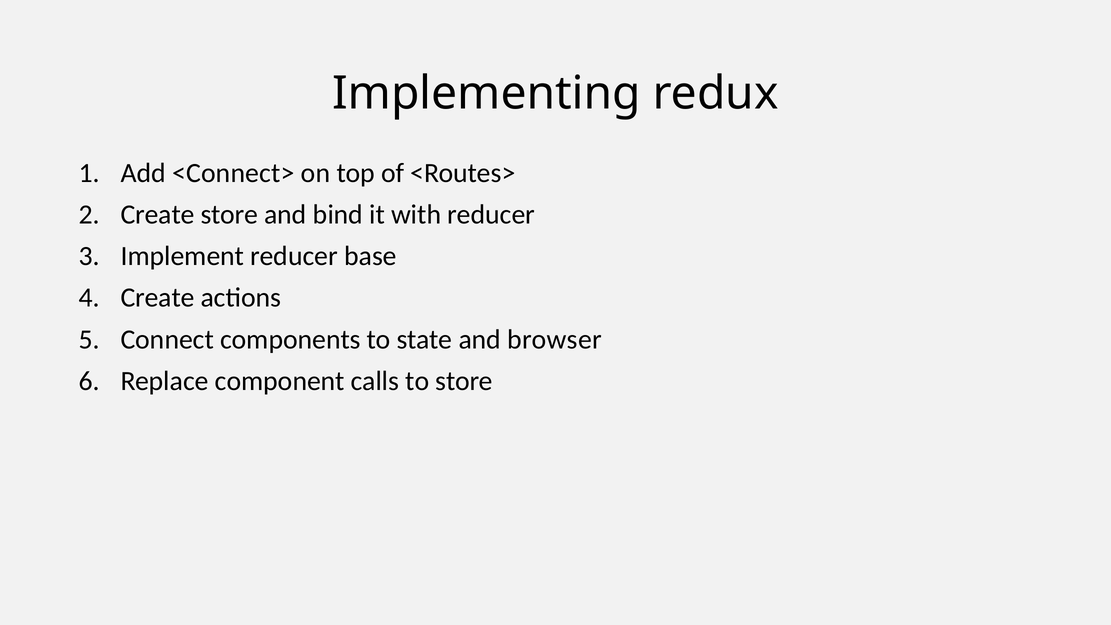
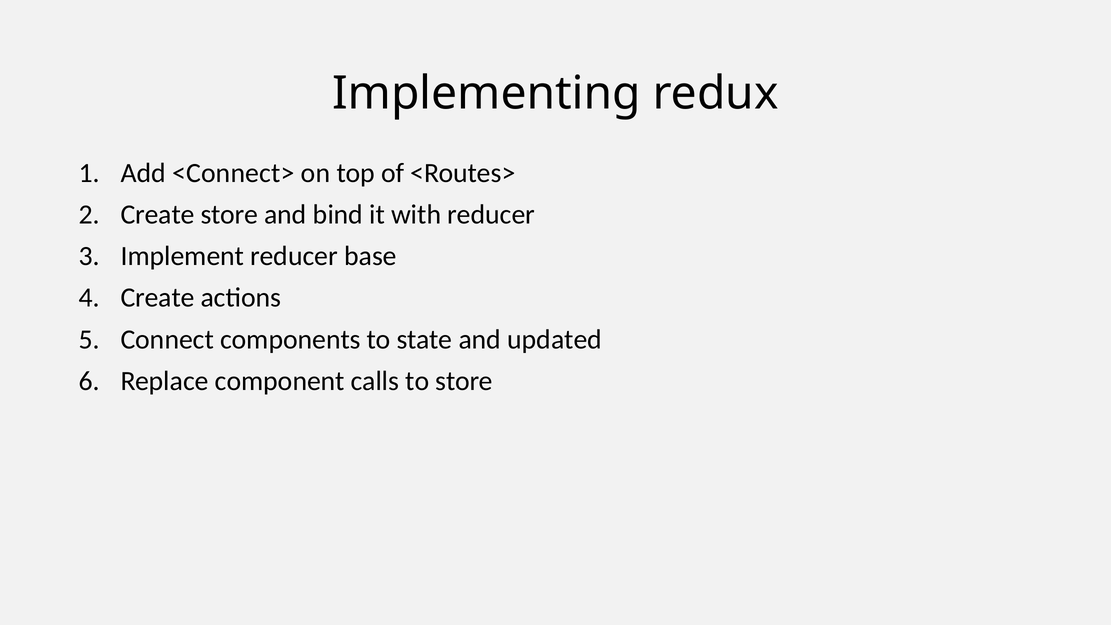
browser: browser -> updated
